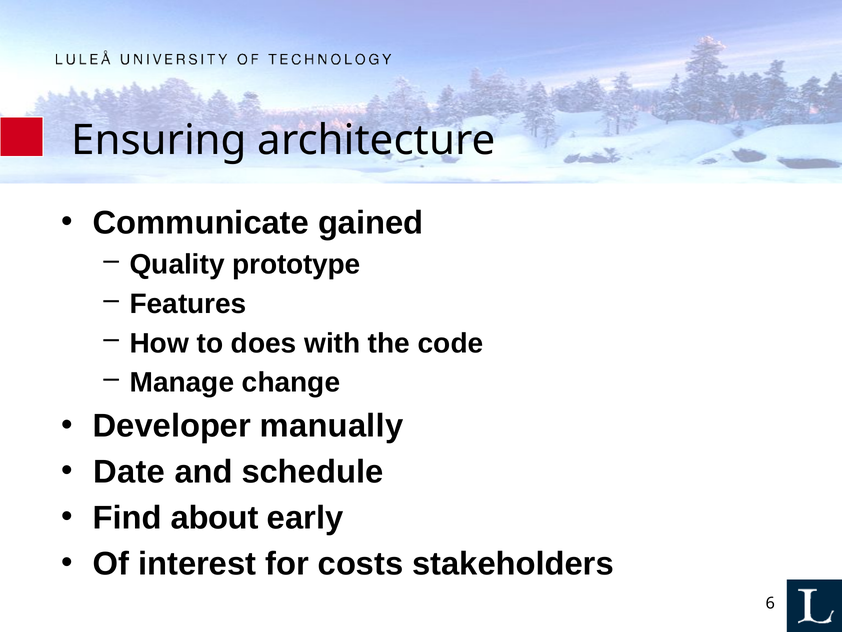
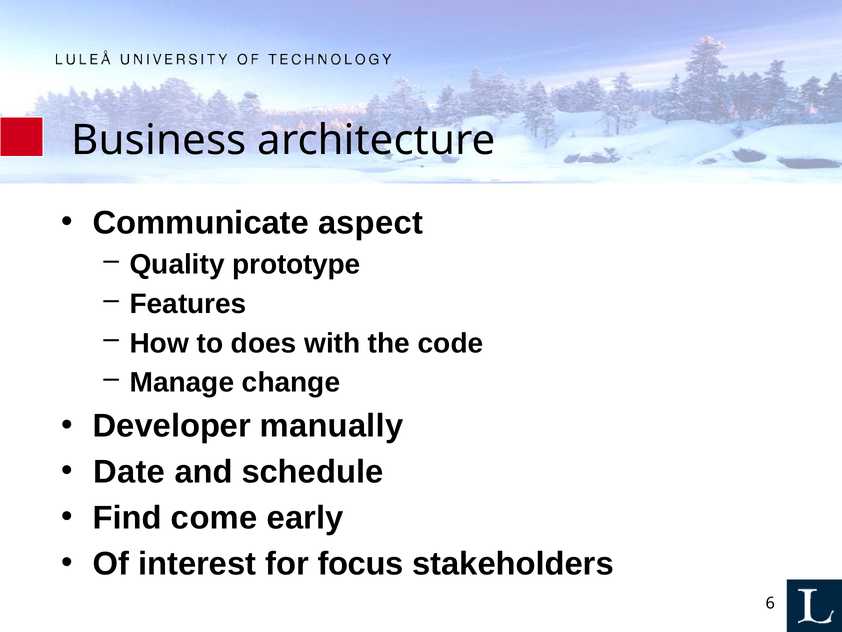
Ensuring: Ensuring -> Business
gained: gained -> aspect
about: about -> come
costs: costs -> focus
